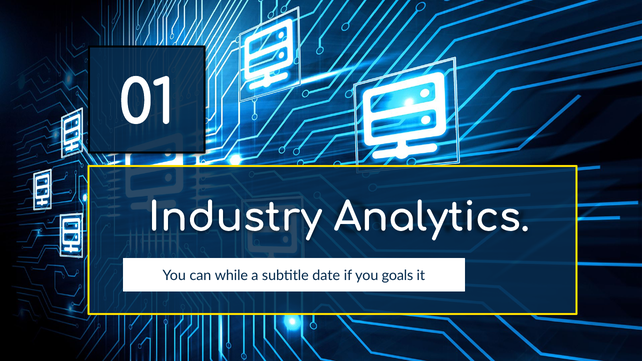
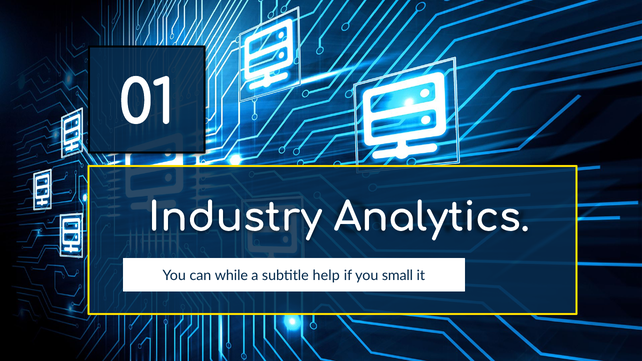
date: date -> help
goals: goals -> small
